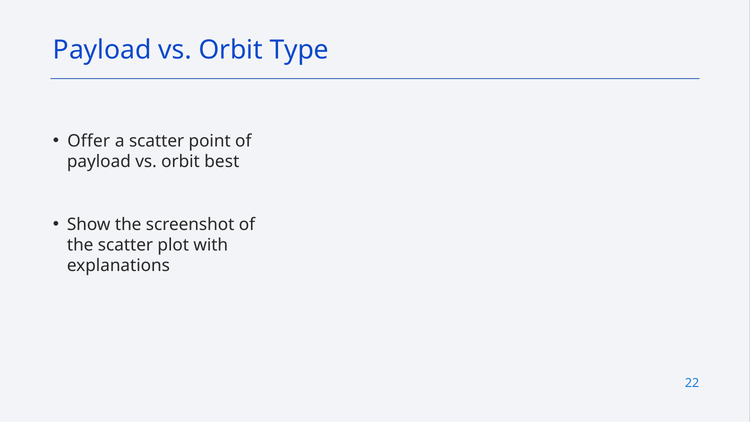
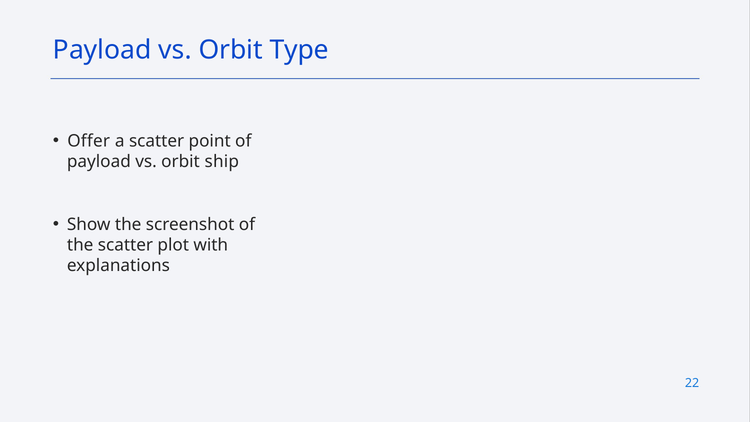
best: best -> ship
